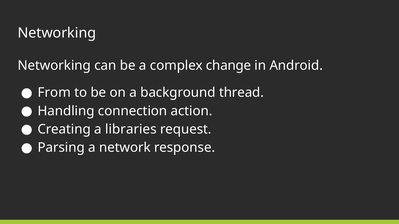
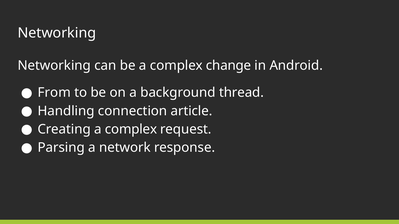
action: action -> article
Creating a libraries: libraries -> complex
